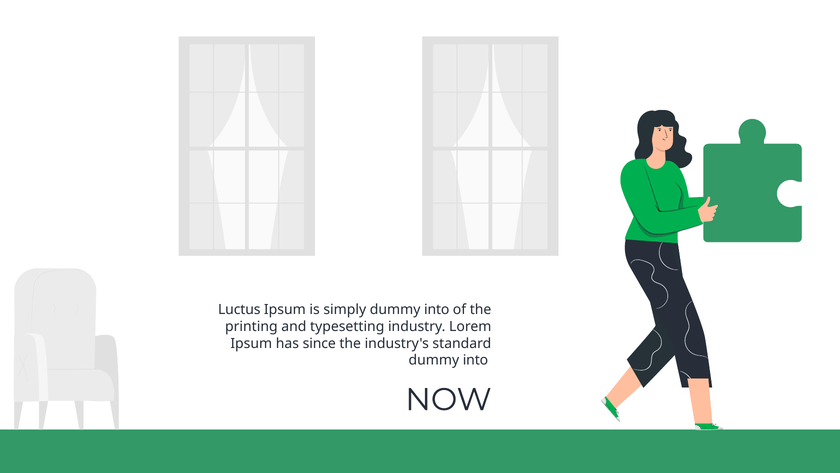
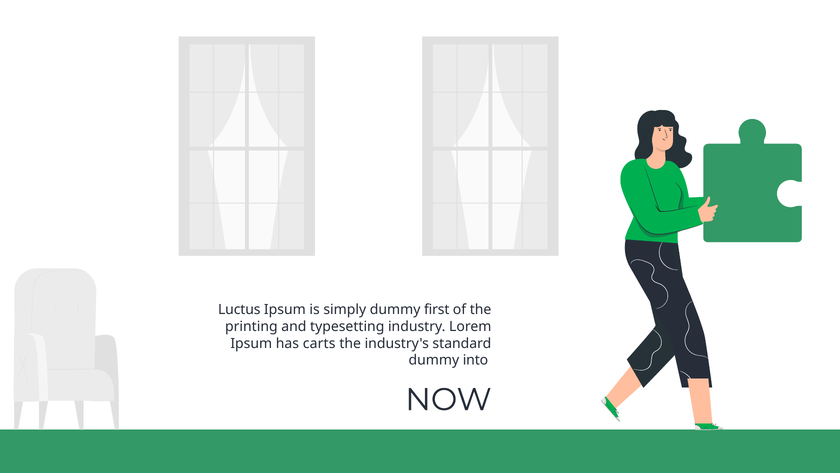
simply dummy into: into -> first
since: since -> carts
